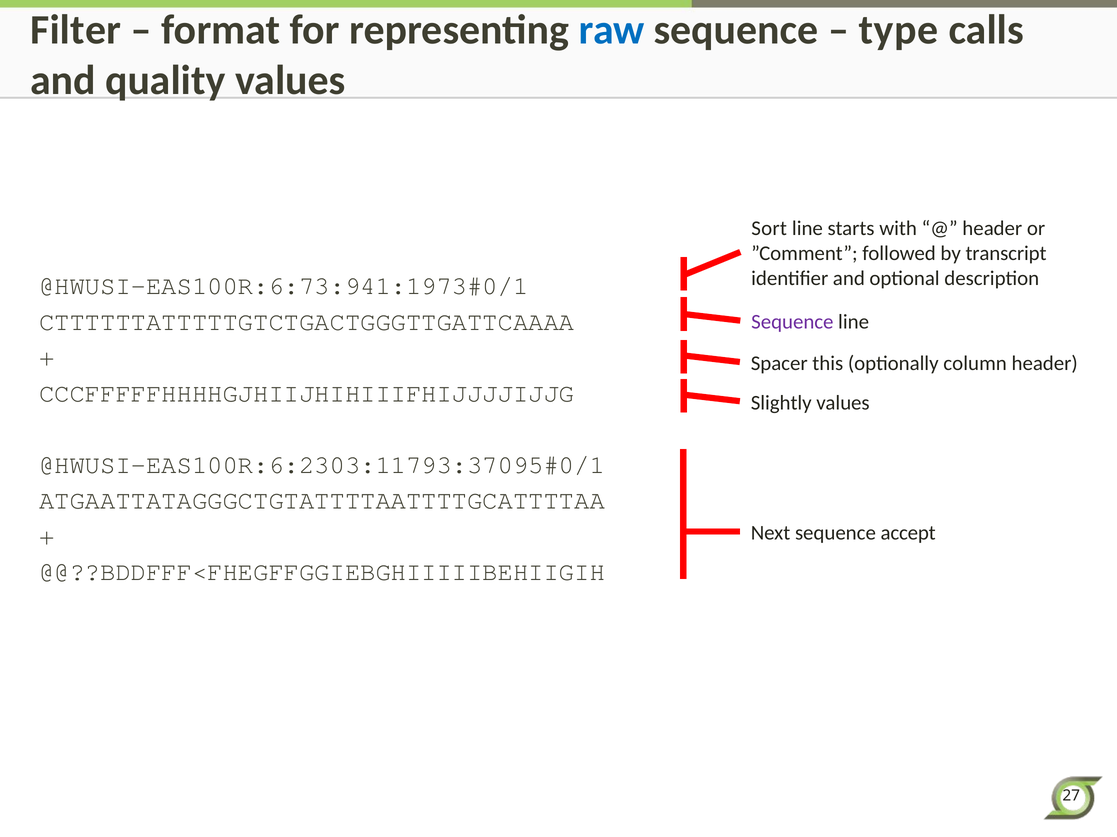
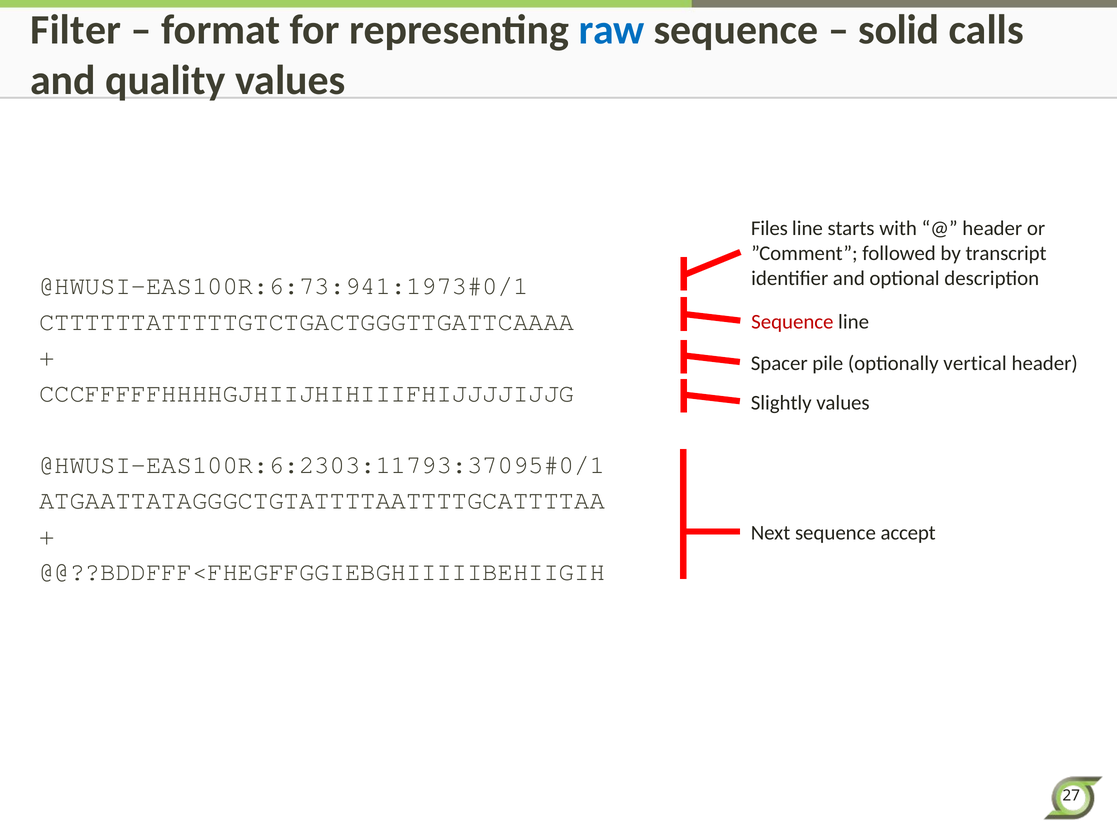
type: type -> solid
Sort: Sort -> Files
Sequence at (792, 322) colour: purple -> red
this: this -> pile
column: column -> vertical
